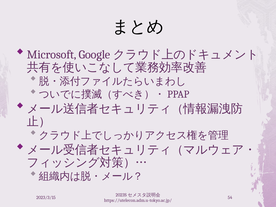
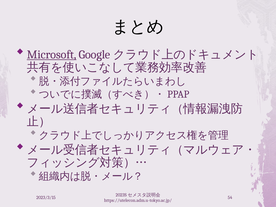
Microsoft underline: none -> present
